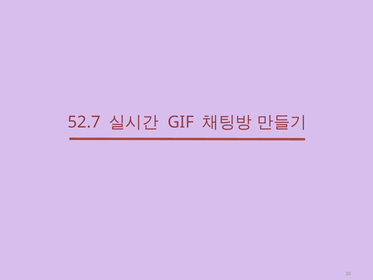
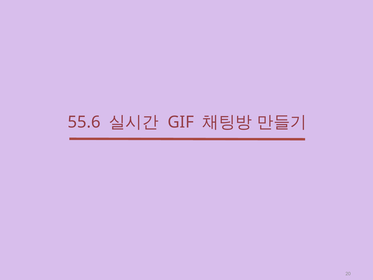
52.7: 52.7 -> 55.6
